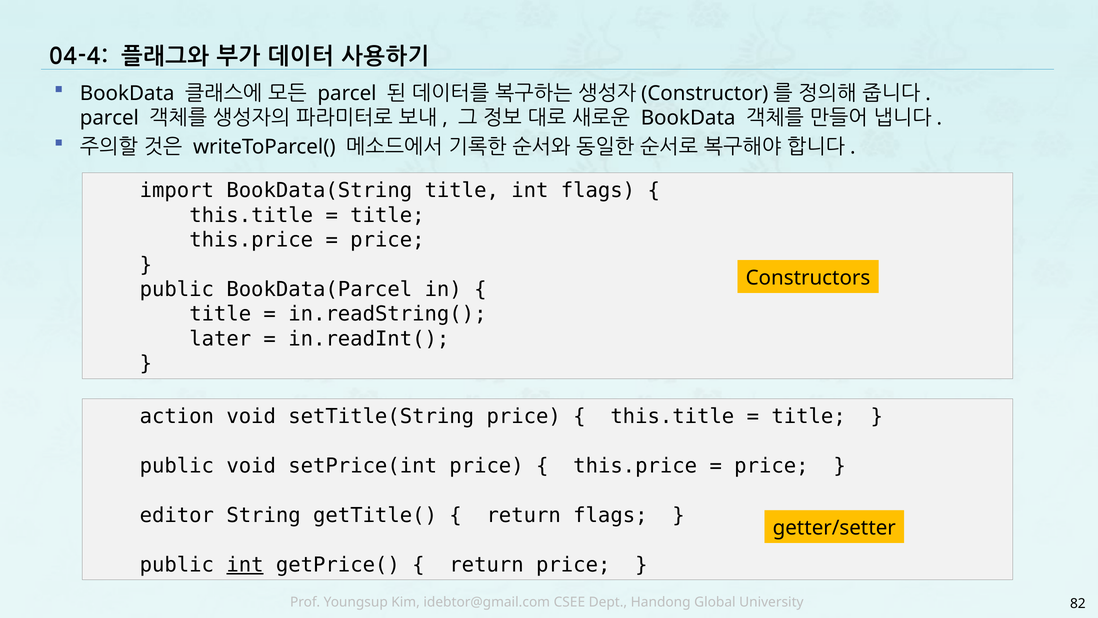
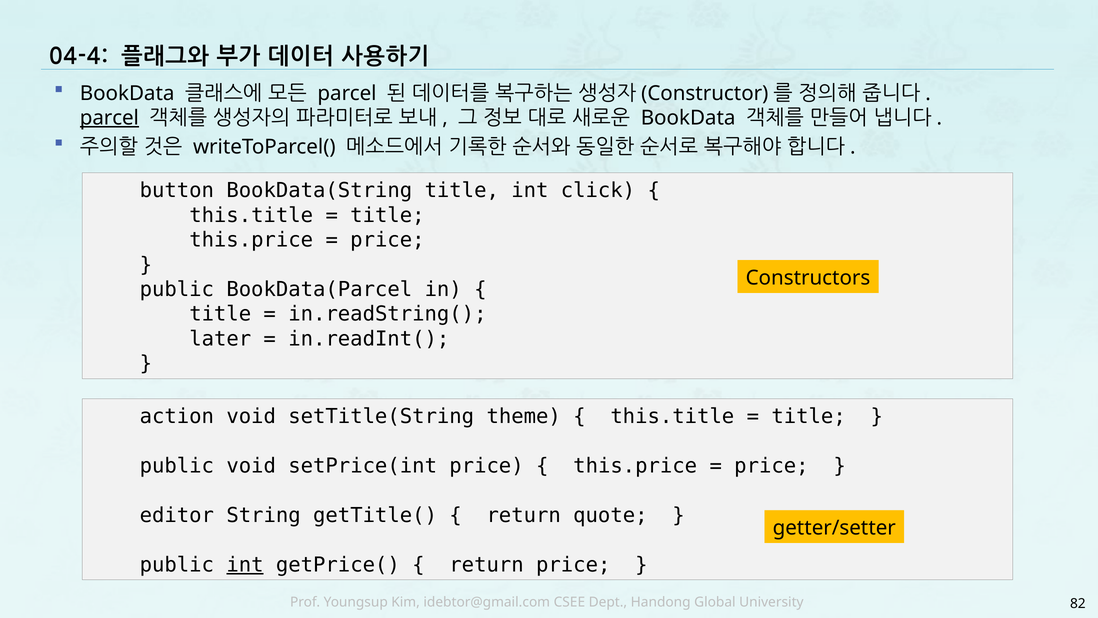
parcel at (109, 118) underline: none -> present
import: import -> button
int flags: flags -> click
setTitle(String price: price -> theme
return flags: flags -> quote
